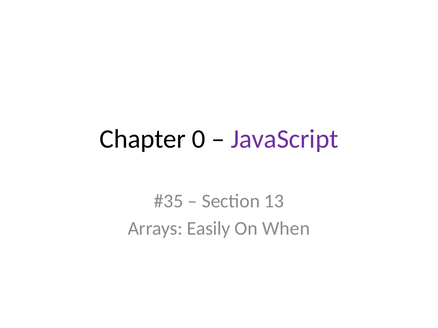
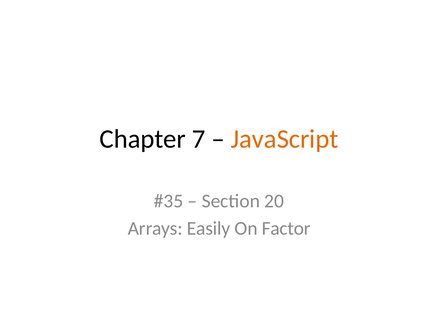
0: 0 -> 7
JavaScript colour: purple -> orange
13: 13 -> 20
When: When -> Factor
